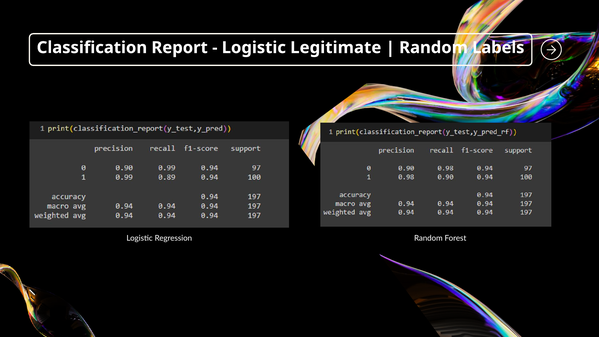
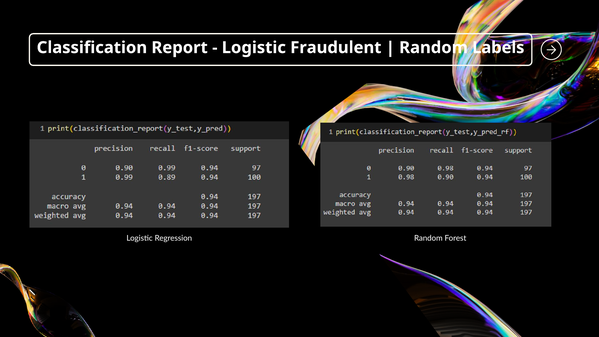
Legitimate: Legitimate -> Fraudulent
